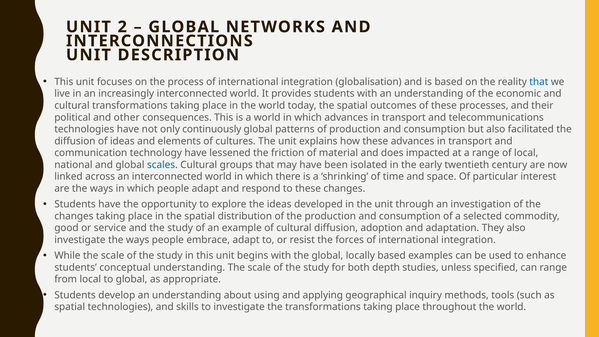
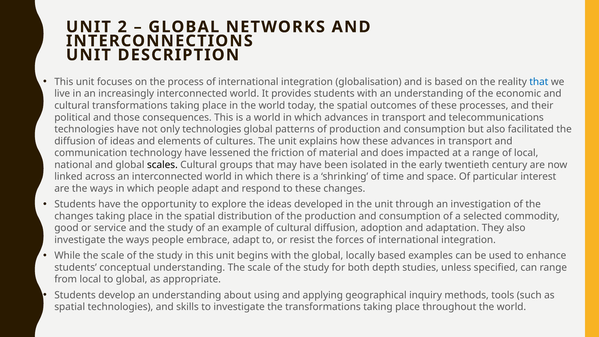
other: other -> those
only continuously: continuously -> technologies
scales colour: blue -> black
